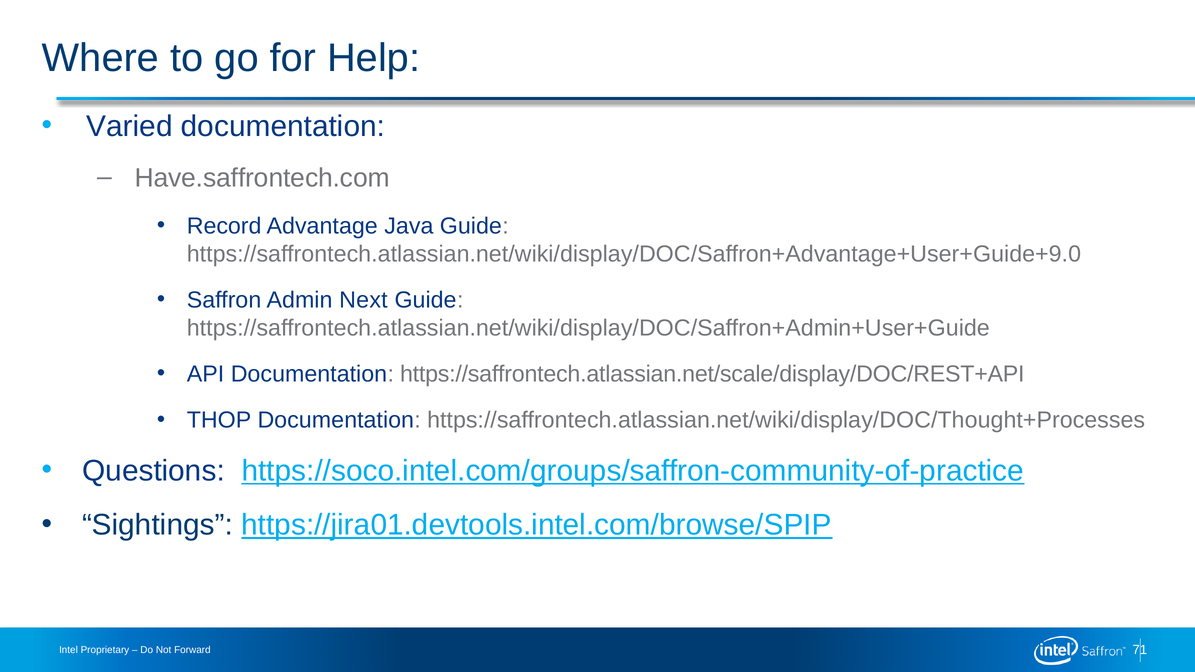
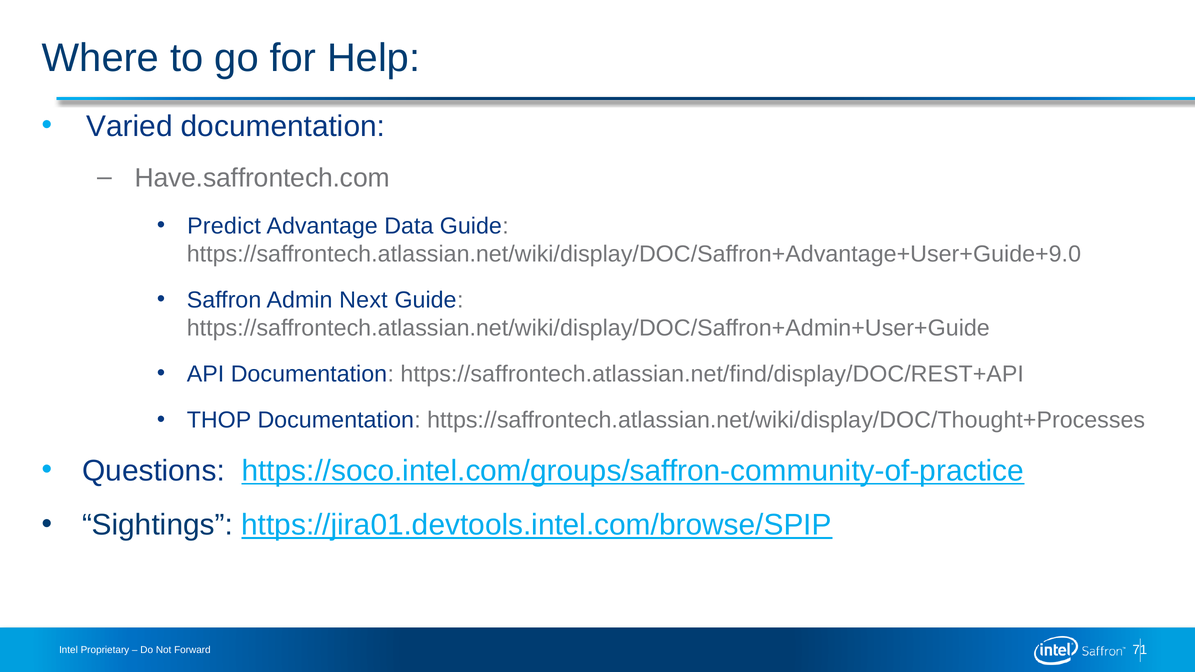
Record: Record -> Predict
Java: Java -> Data
https://saffrontech.atlassian.net/scale/display/DOC/REST+API: https://saffrontech.atlassian.net/scale/display/DOC/REST+API -> https://saffrontech.atlassian.net/find/display/DOC/REST+API
